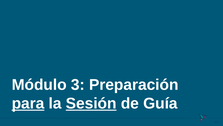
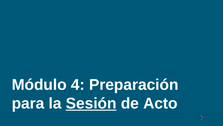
3: 3 -> 4
para underline: present -> none
Guía: Guía -> Acto
